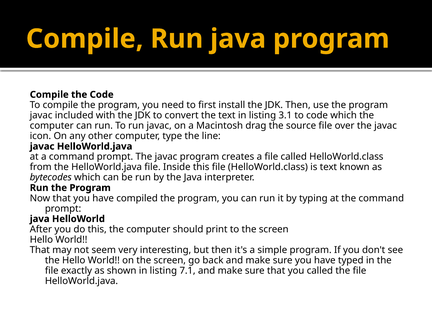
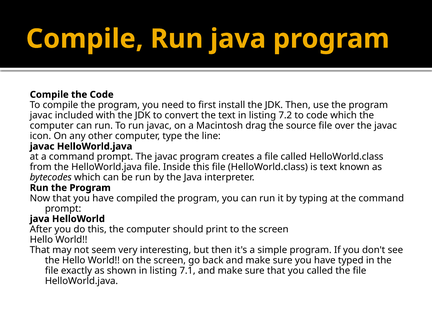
3.1: 3.1 -> 7.2
